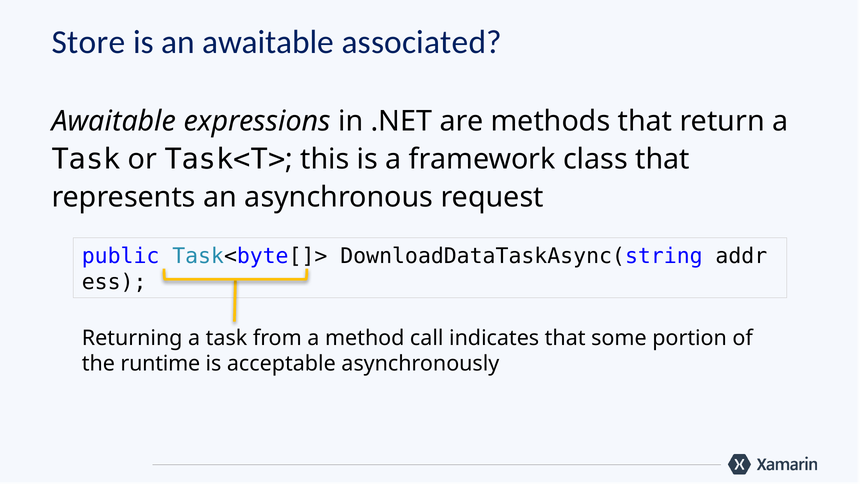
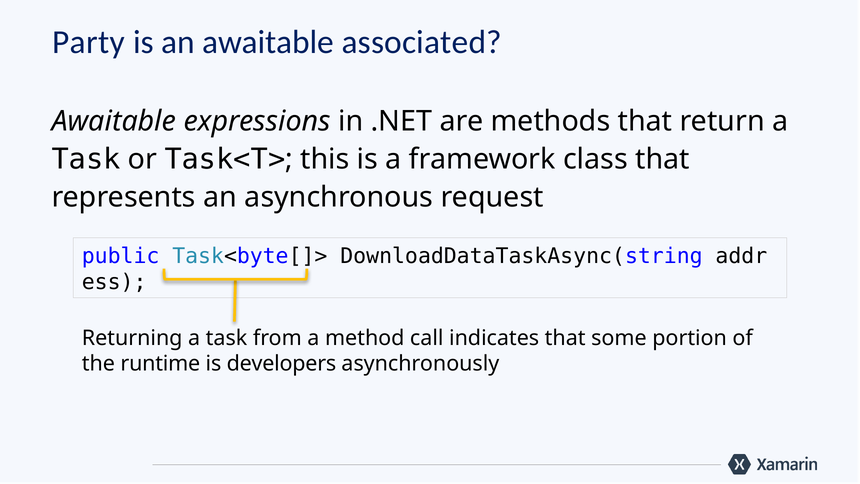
Store: Store -> Party
acceptable: acceptable -> developers
